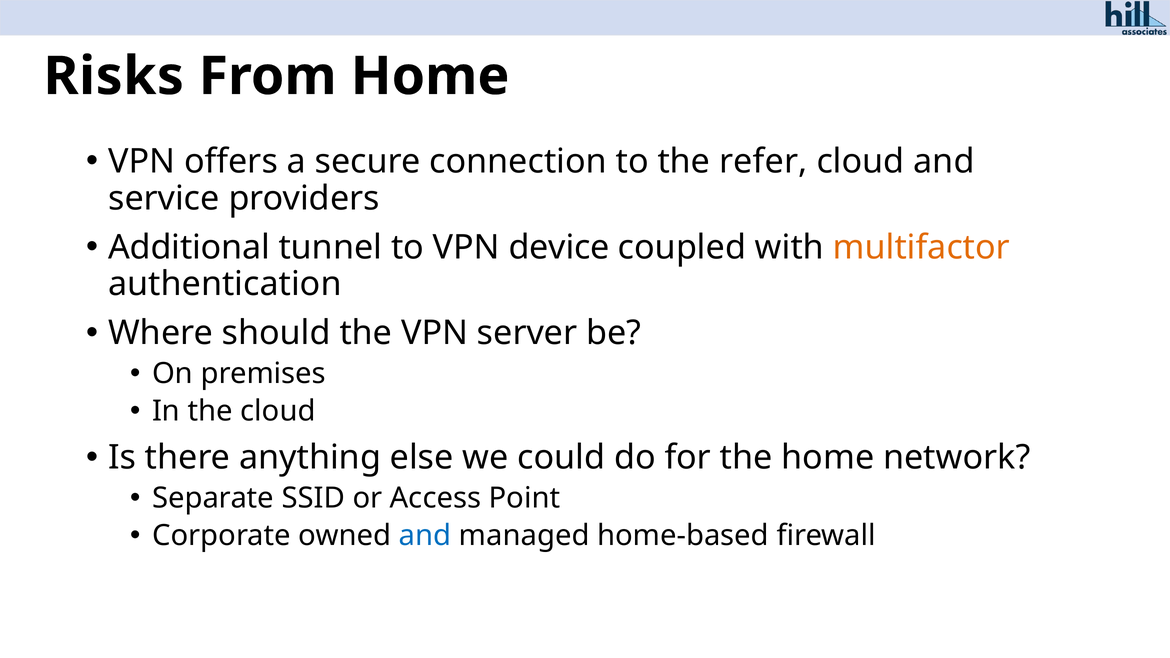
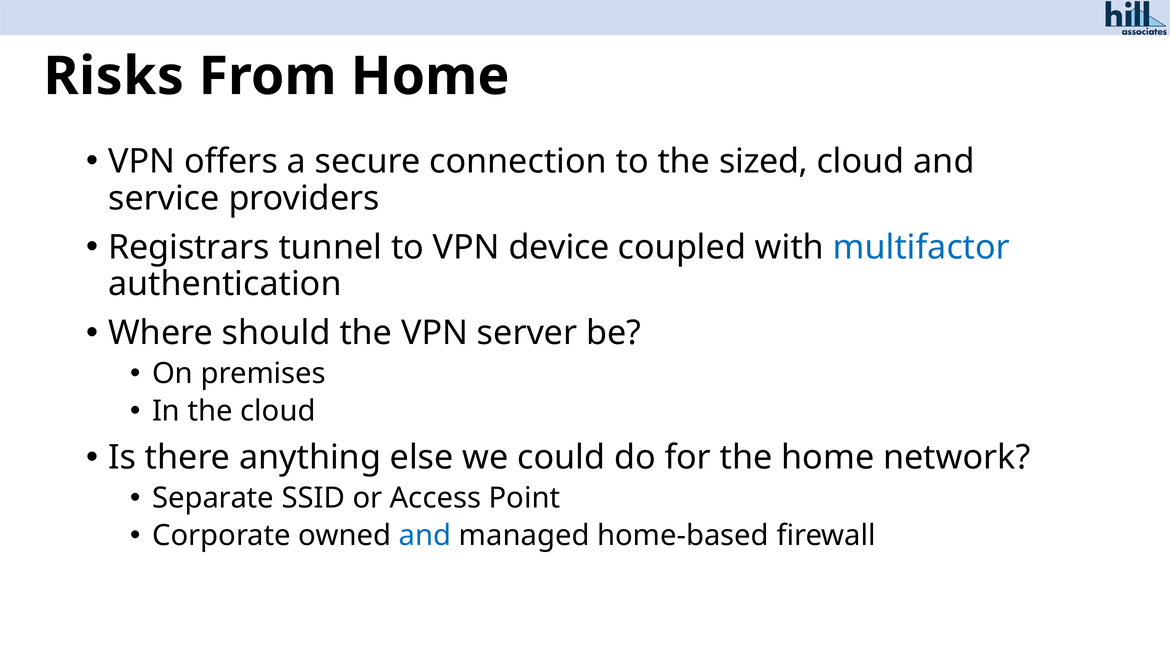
refer: refer -> sized
Additional: Additional -> Registrars
multifactor colour: orange -> blue
